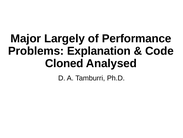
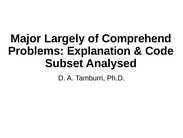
Performance: Performance -> Comprehend
Cloned: Cloned -> Subset
